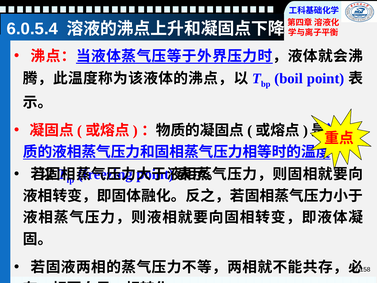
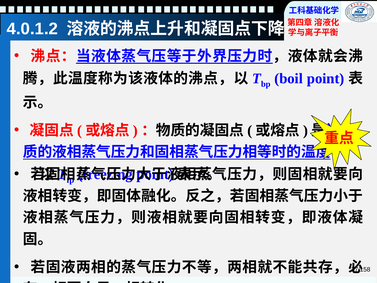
6.0.5.4: 6.0.5.4 -> 4.0.1.2
